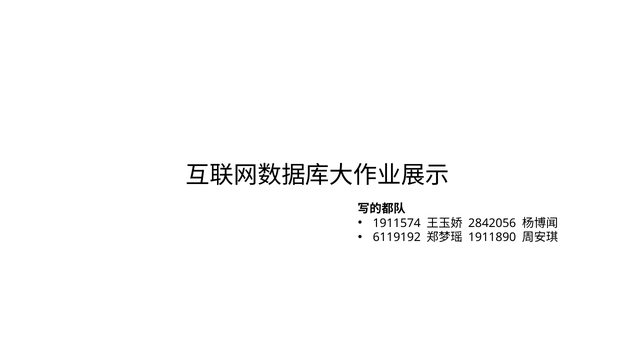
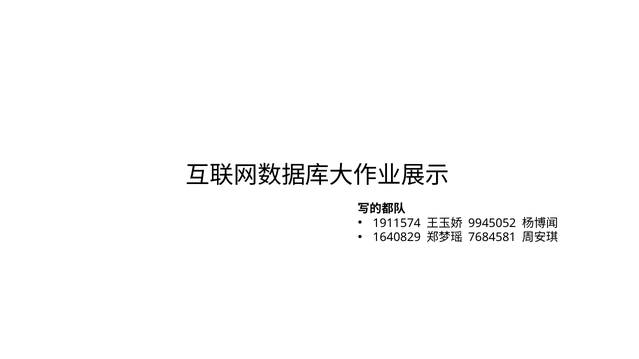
2842056: 2842056 -> 9945052
6119192: 6119192 -> 1640829
1911890: 1911890 -> 7684581
